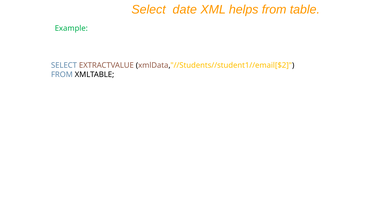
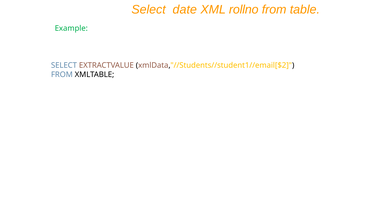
helps: helps -> rollno
